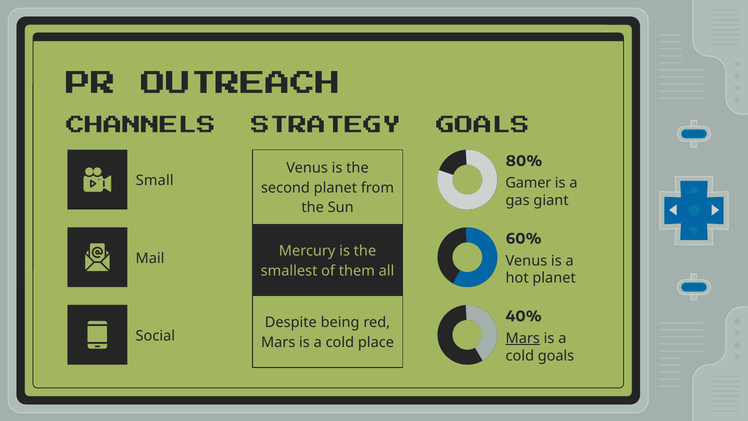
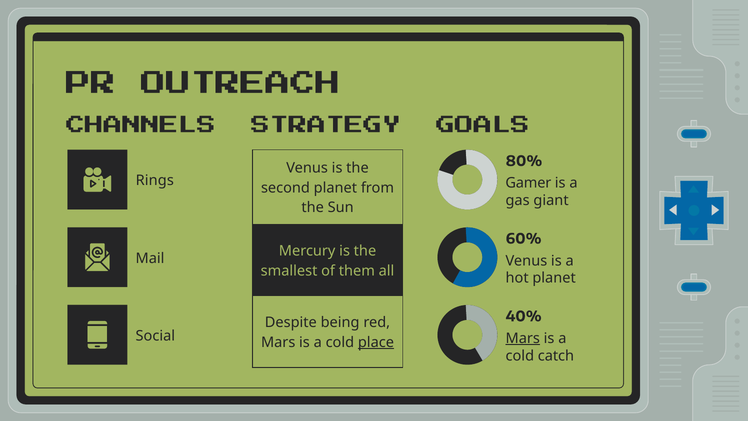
Small: Small -> Rings
place underline: none -> present
cold goals: goals -> catch
